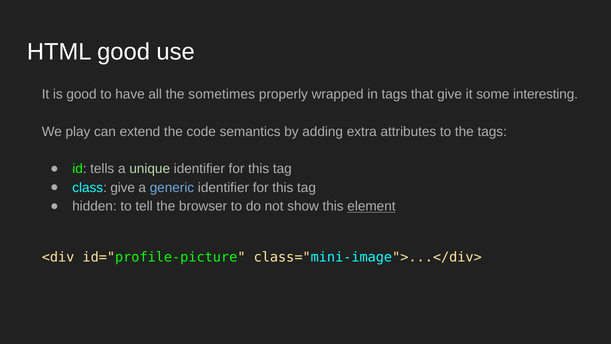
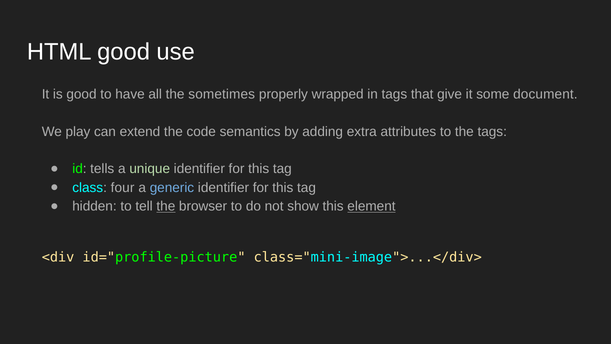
interesting: interesting -> document
class give: give -> four
the at (166, 206) underline: none -> present
